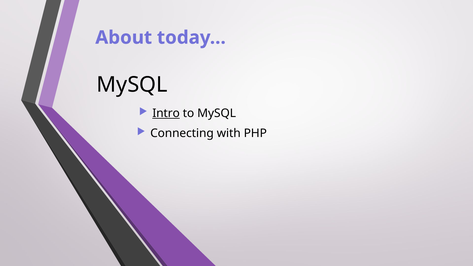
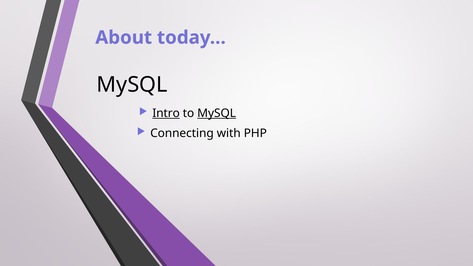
MySQL at (217, 113) underline: none -> present
